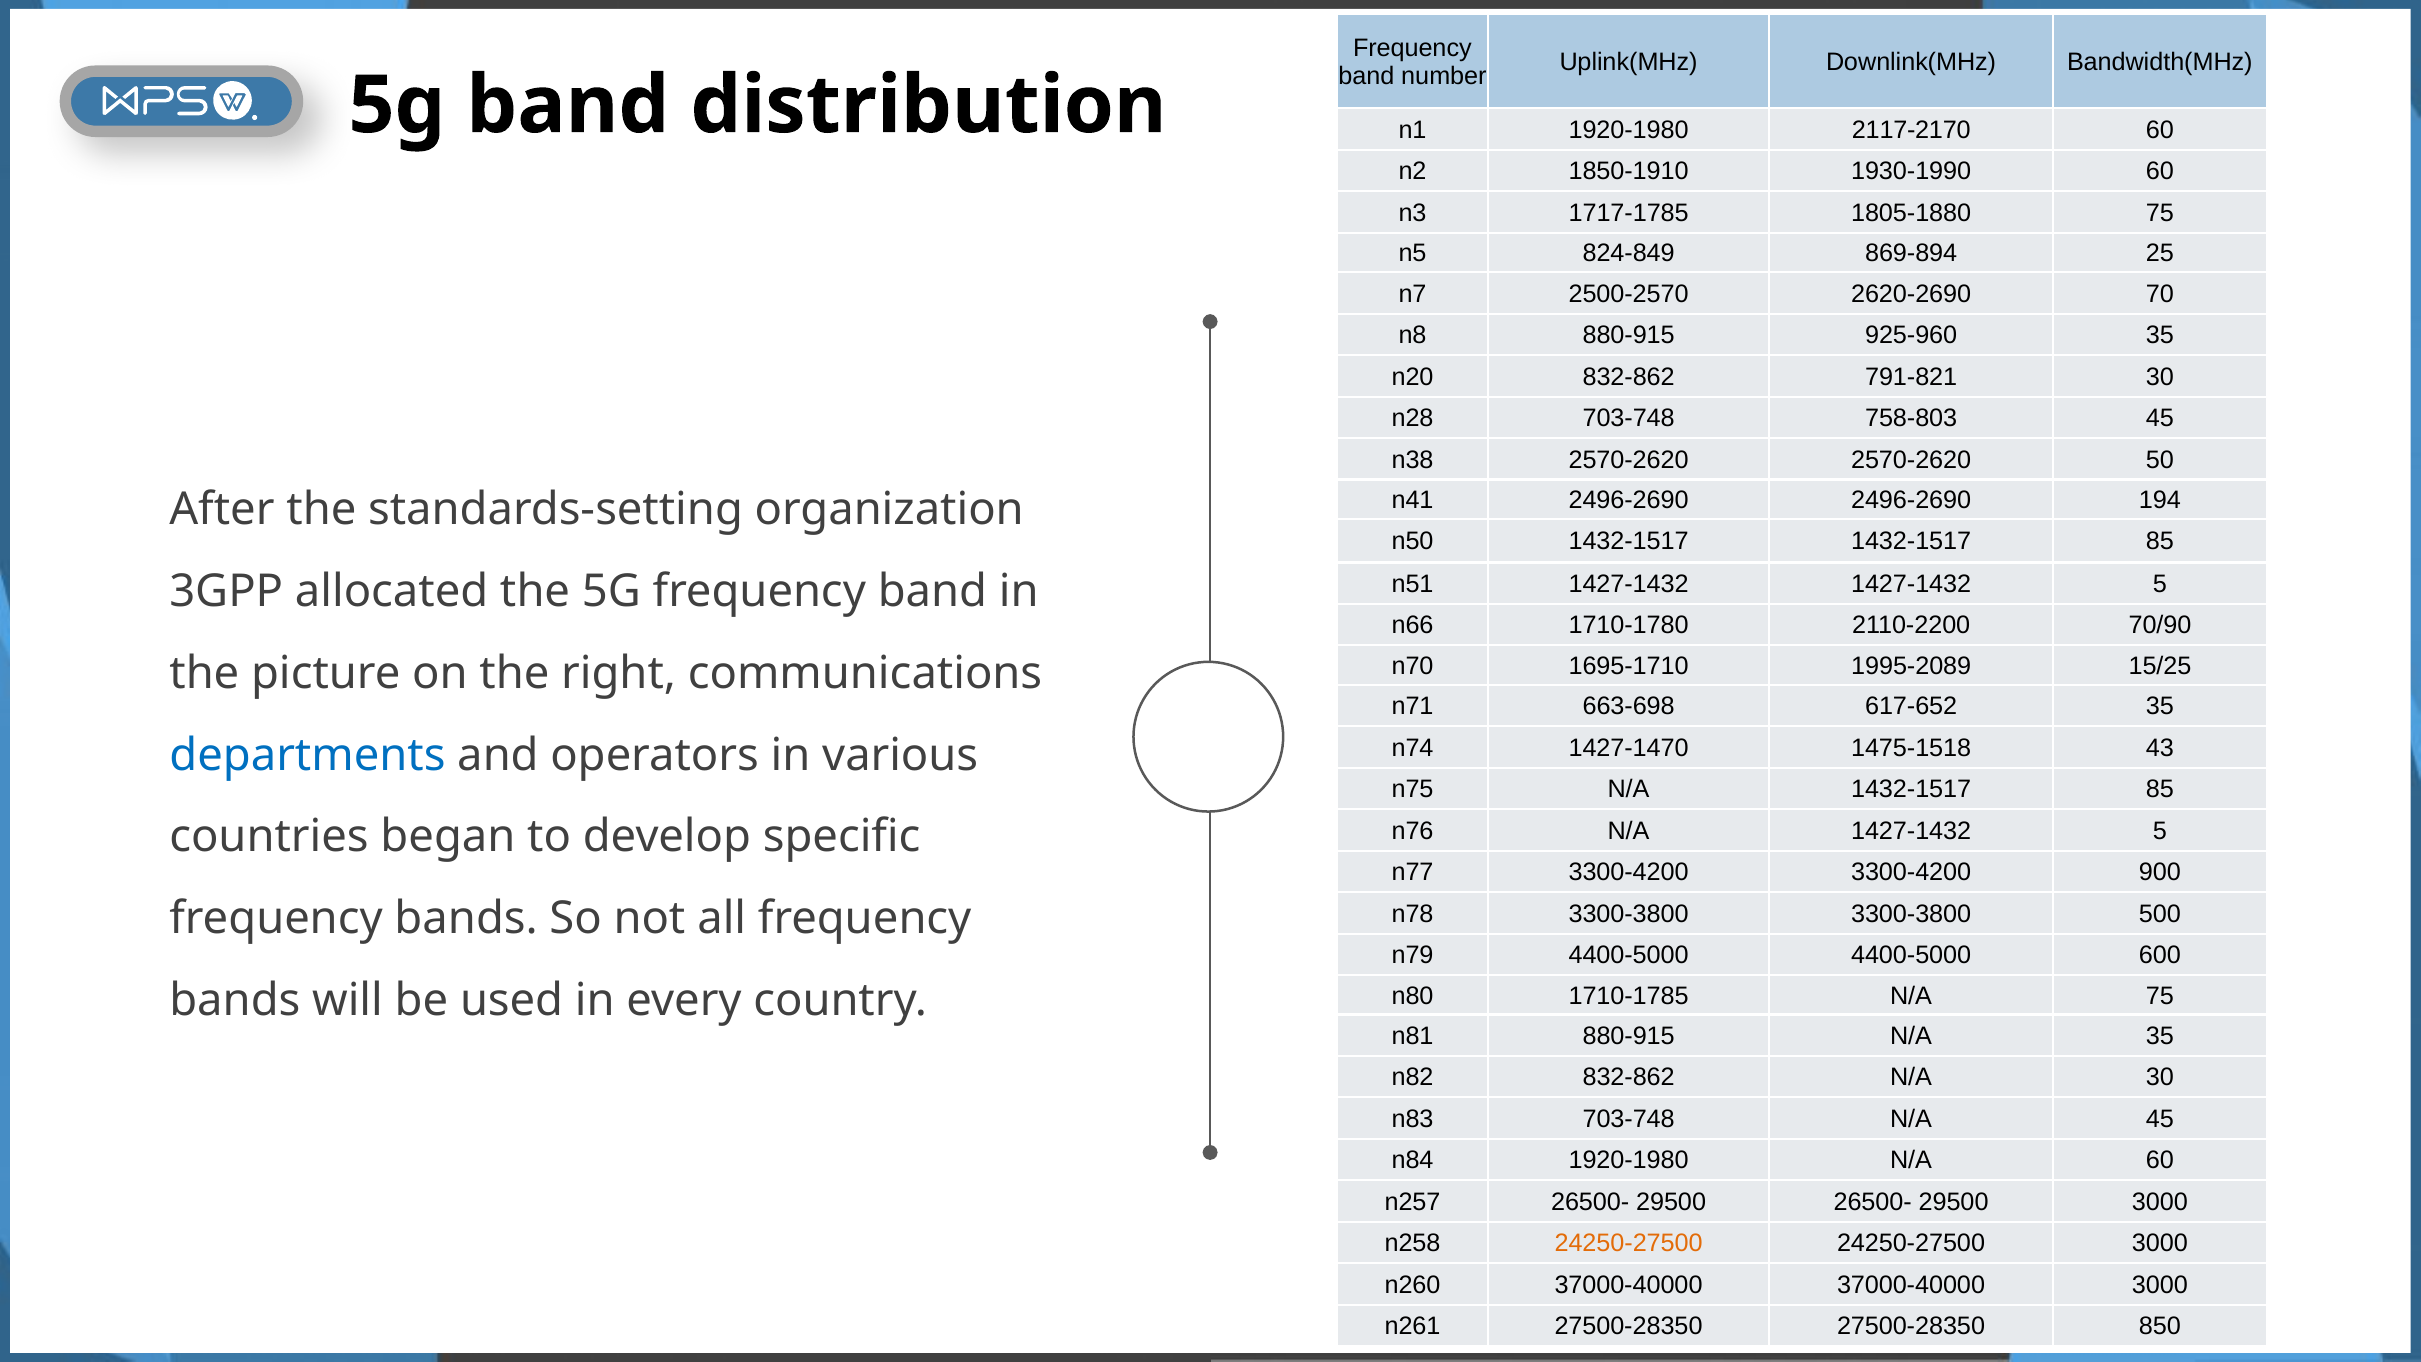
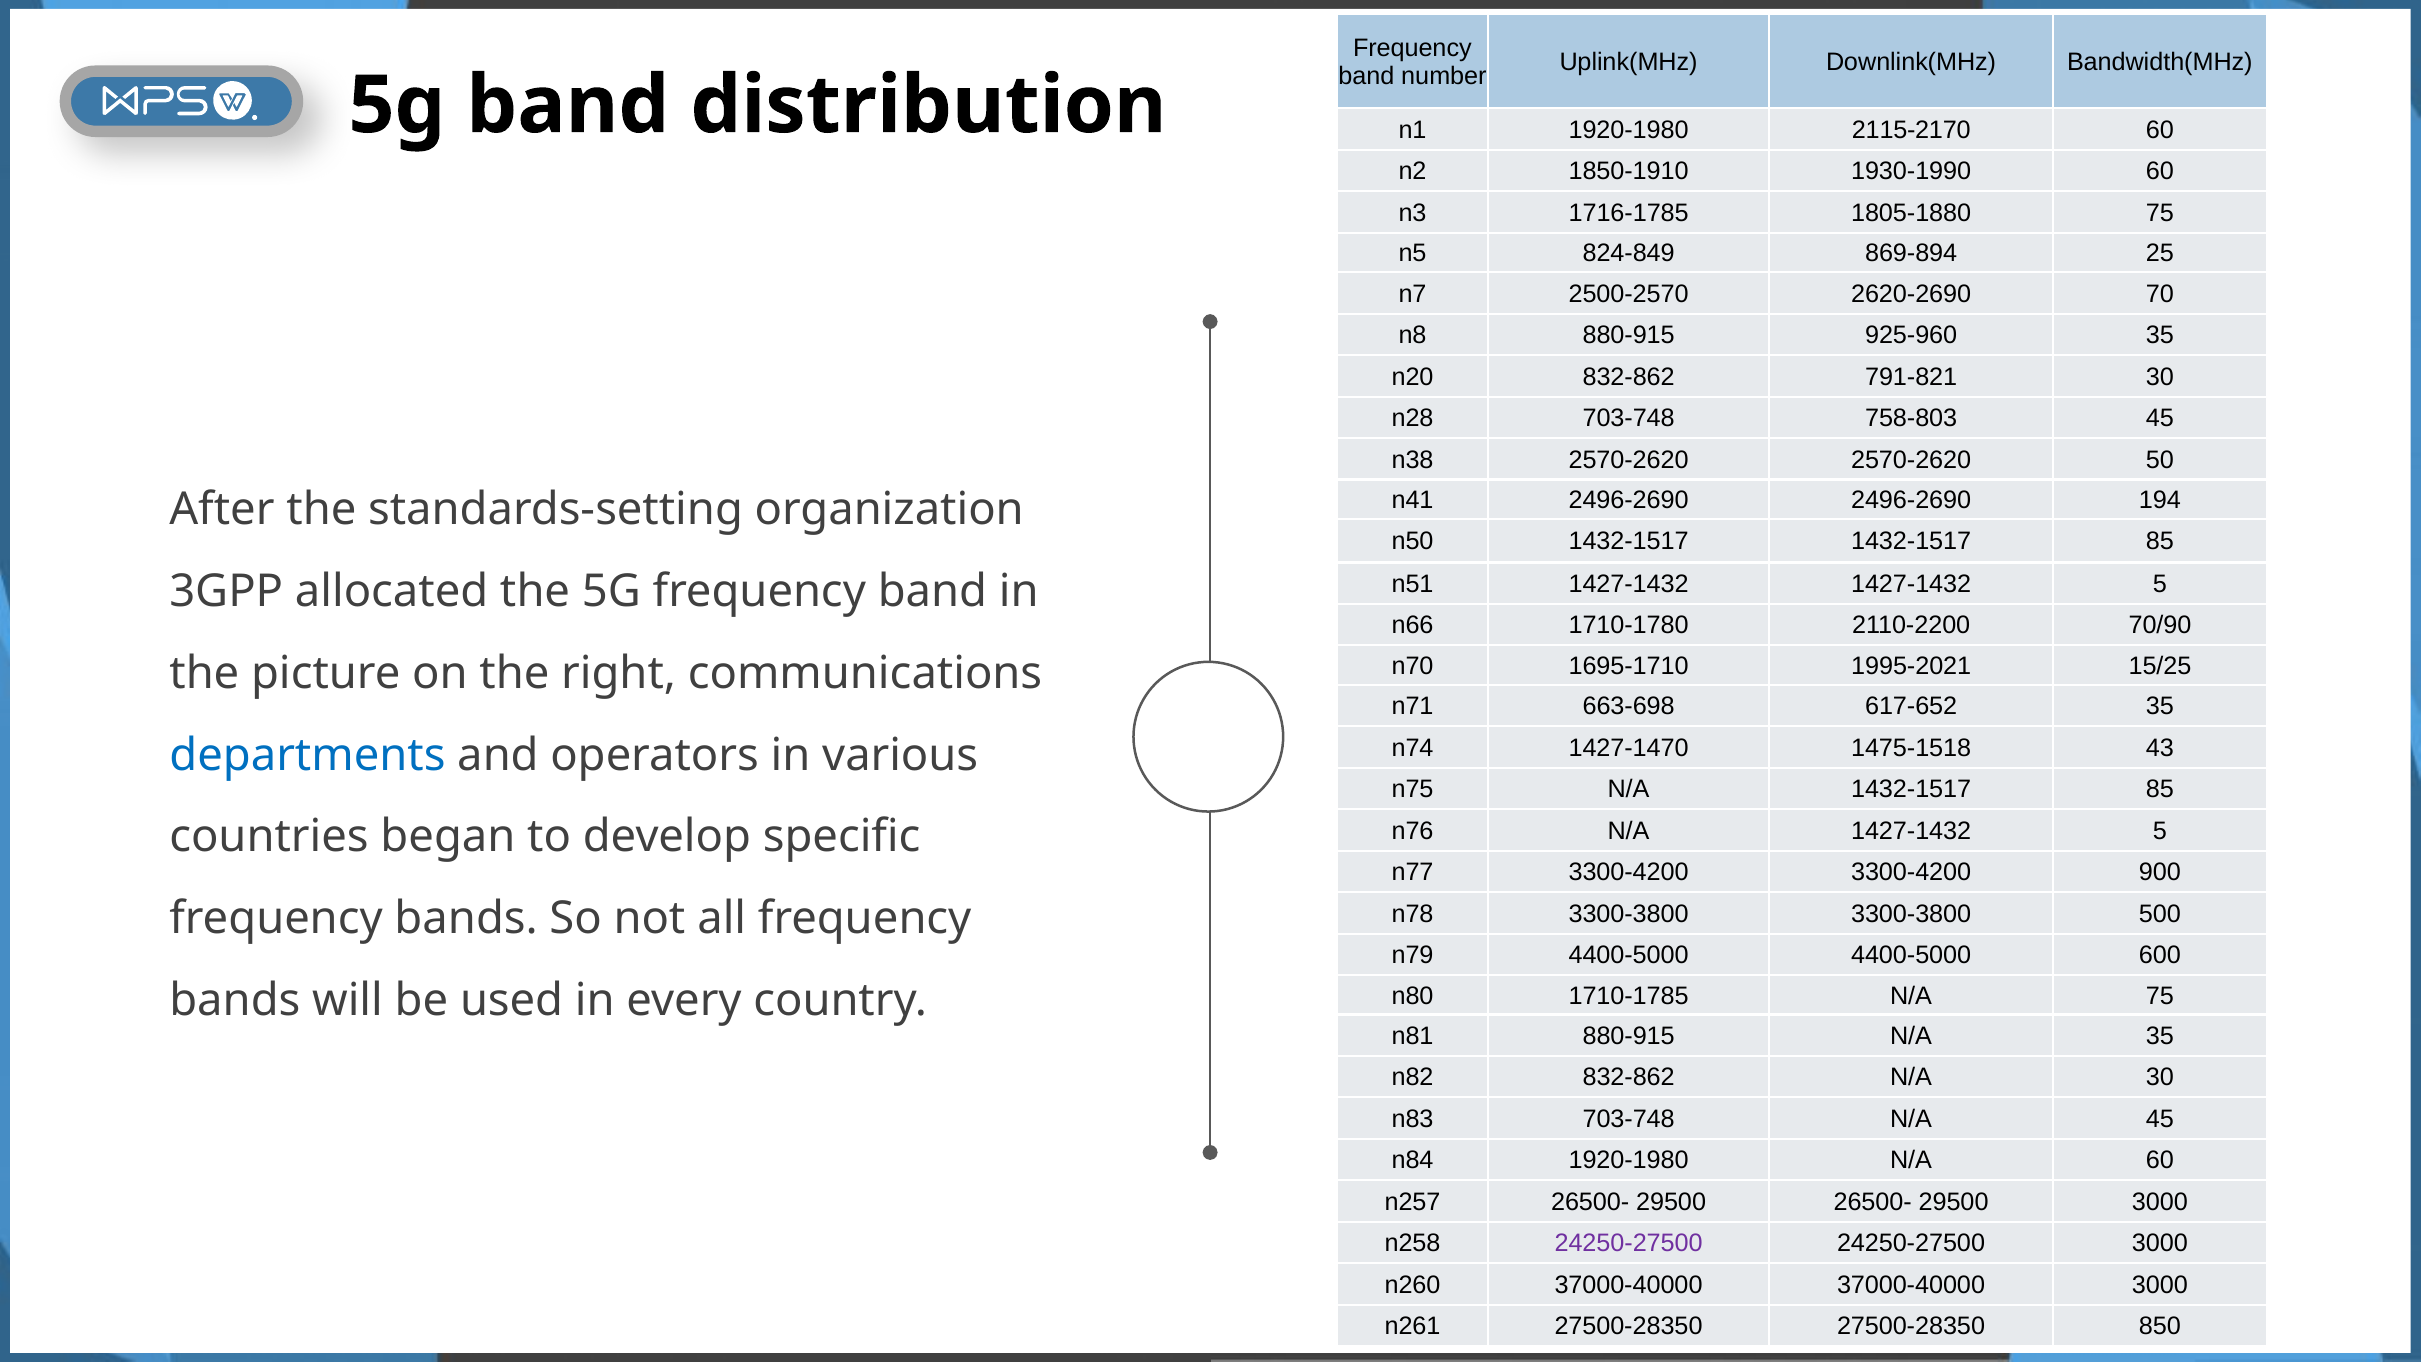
2117-2170: 2117-2170 -> 2115-2170
1717-1785: 1717-1785 -> 1716-1785
1995-2089: 1995-2089 -> 1995-2021
24250-27500 at (1629, 1243) colour: orange -> purple
